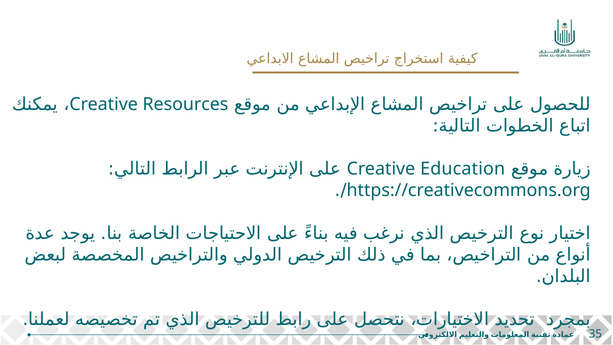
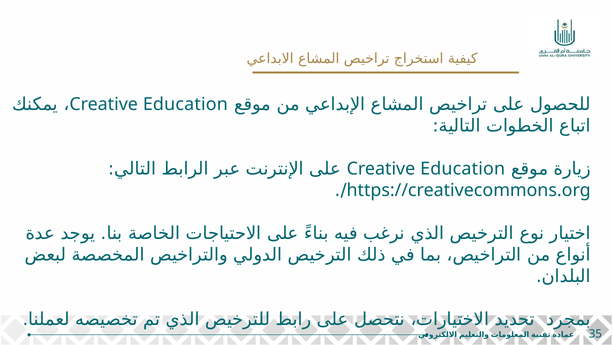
Resources at (185, 104): Resources -> Education
